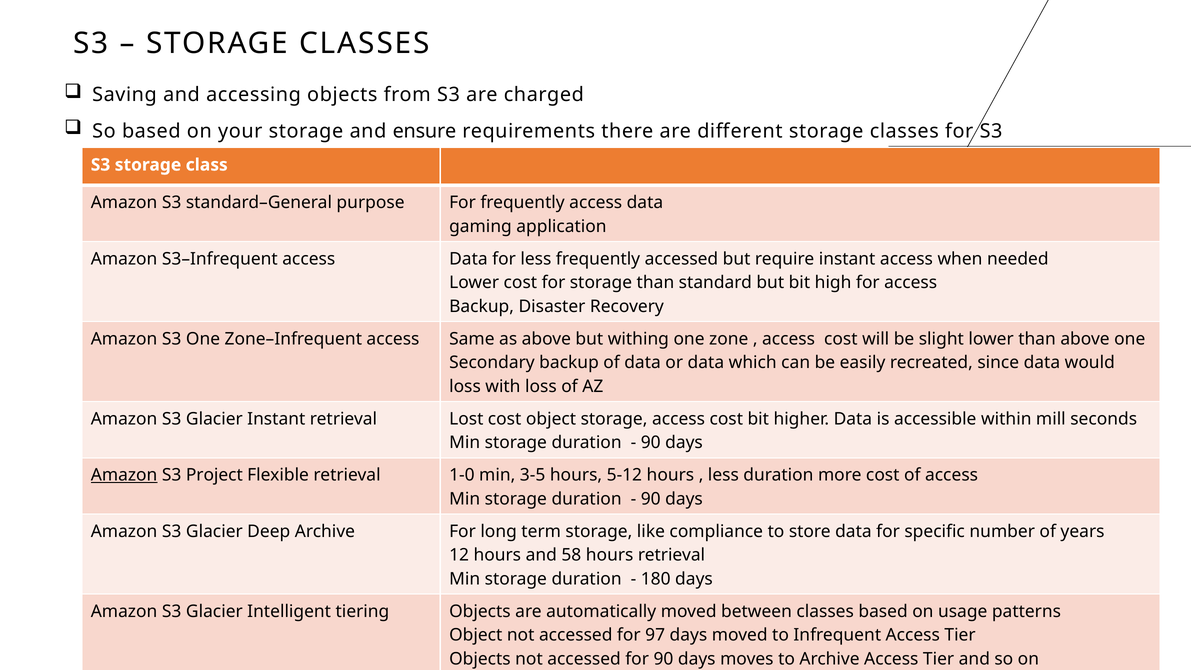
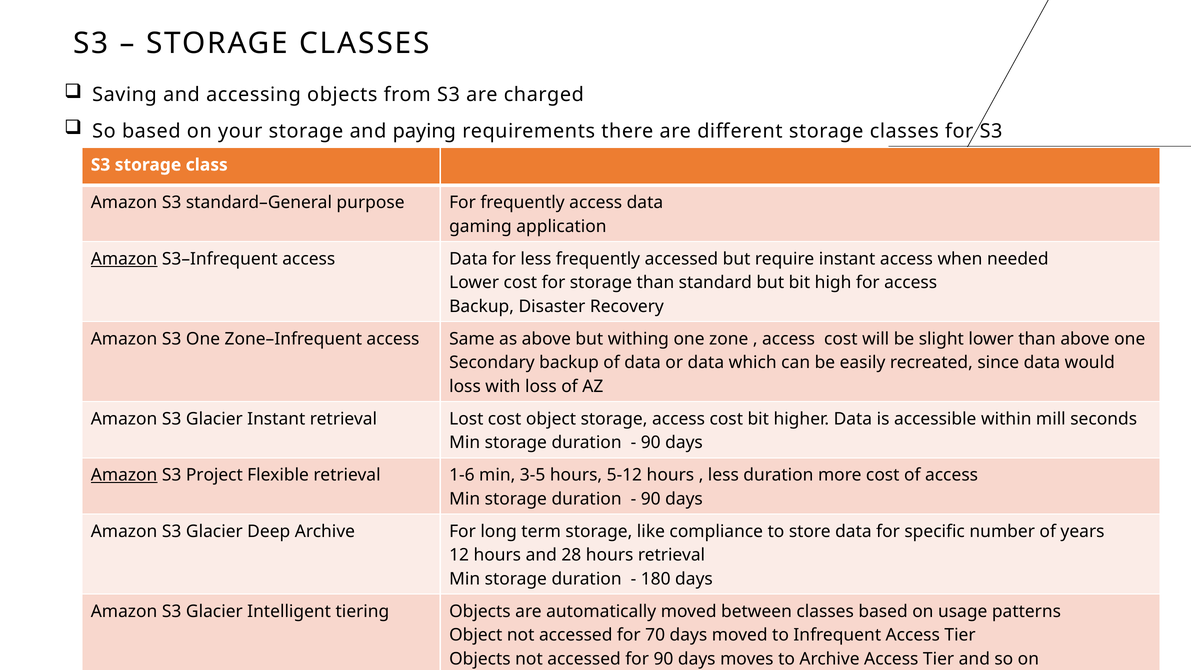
ensure: ensure -> paying
Amazon at (124, 259) underline: none -> present
1-0: 1-0 -> 1-6
58: 58 -> 28
97: 97 -> 70
